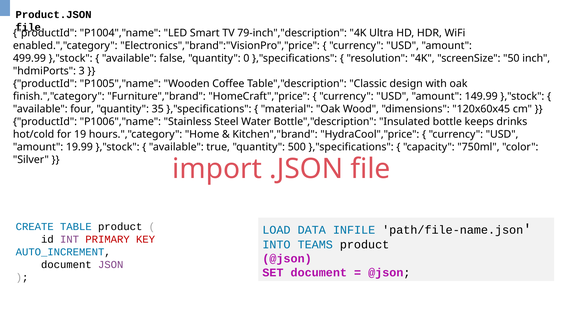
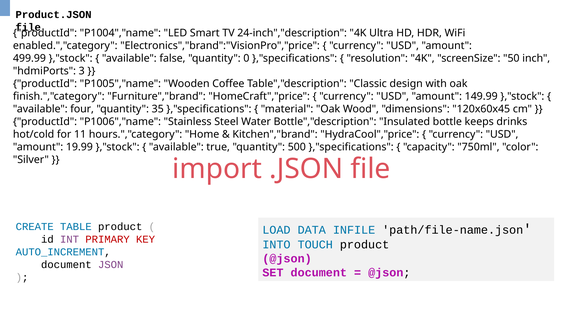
79-inch","description: 79-inch","description -> 24-inch","description
19: 19 -> 11
TEAMS: TEAMS -> TOUCH
